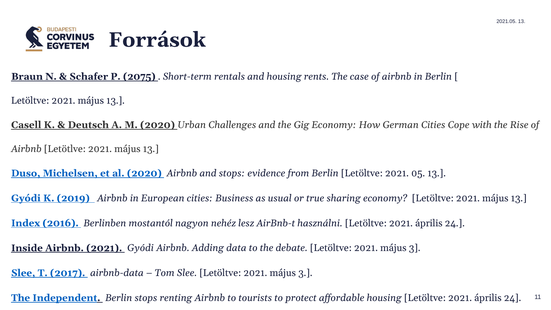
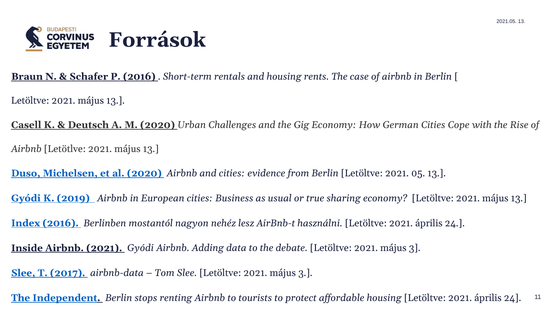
P 2075: 2075 -> 2016
and stops: stops -> cities
